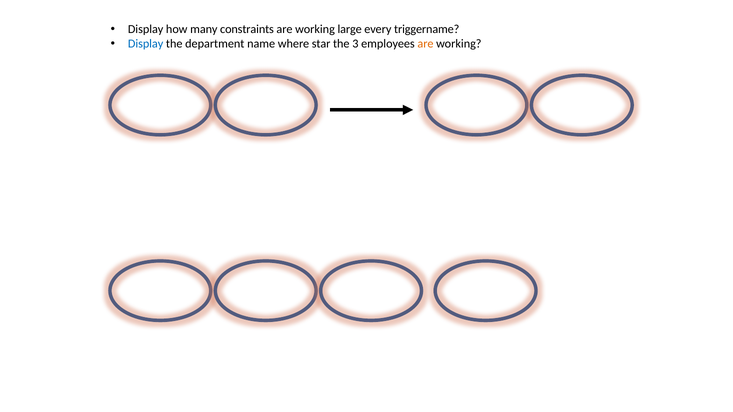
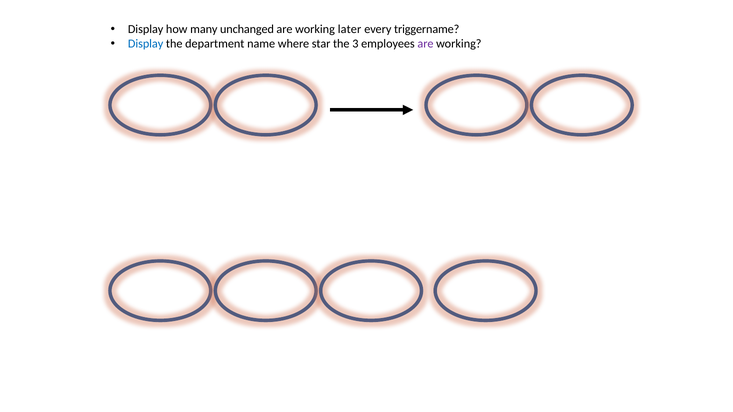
constraints: constraints -> unchanged
large: large -> later
are at (425, 44) colour: orange -> purple
